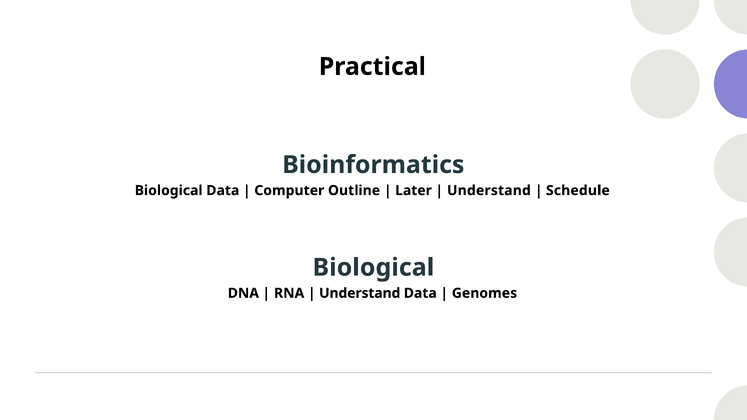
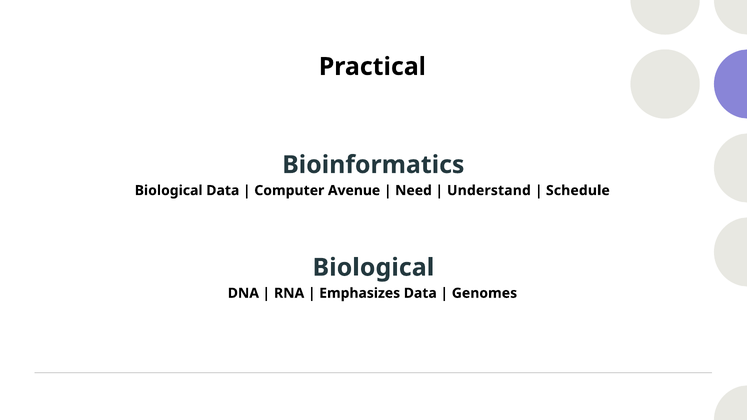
Outline: Outline -> Avenue
Later: Later -> Need
Understand at (360, 293): Understand -> Emphasizes
